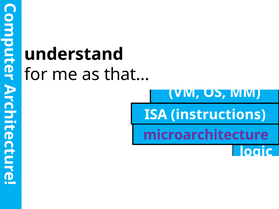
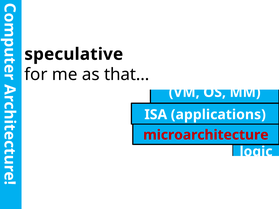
understand: understand -> speculative
instructions: instructions -> applications
microarchitecture colour: purple -> red
